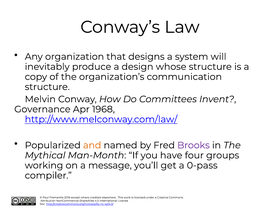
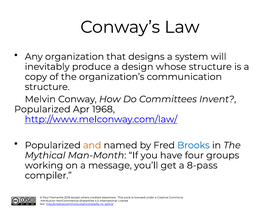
Governance at (42, 109): Governance -> Popularized
Brooks colour: purple -> blue
0-pass: 0-pass -> 8-pass
